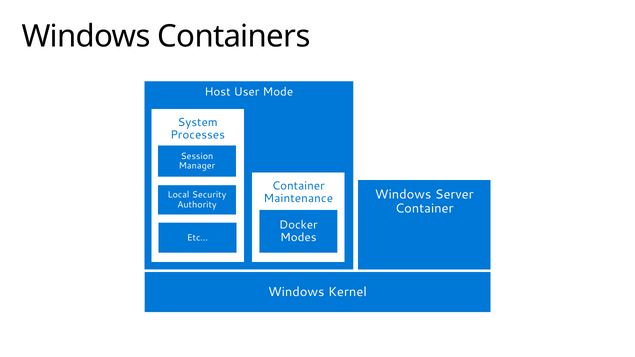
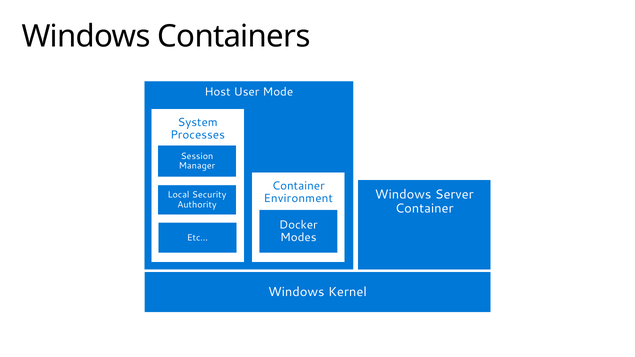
Maintenance: Maintenance -> Environment
